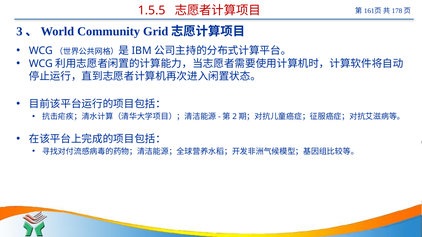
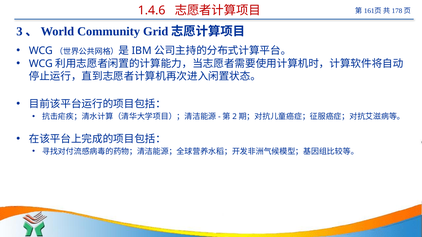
1.5.5: 1.5.5 -> 1.4.6
